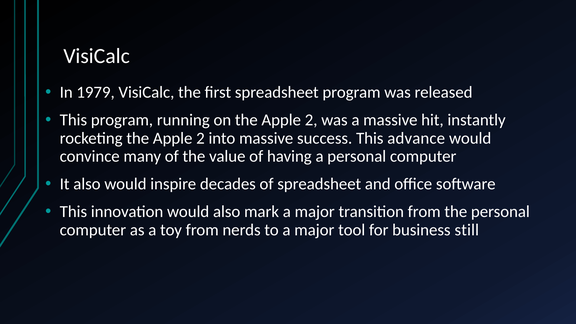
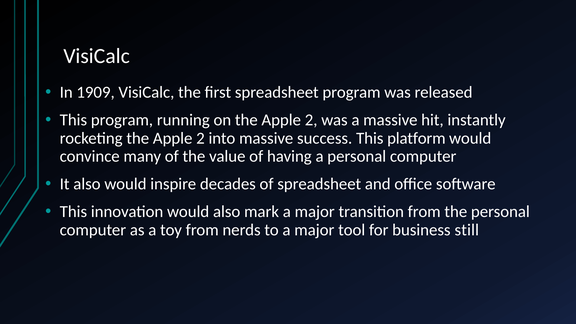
1979: 1979 -> 1909
advance: advance -> platform
